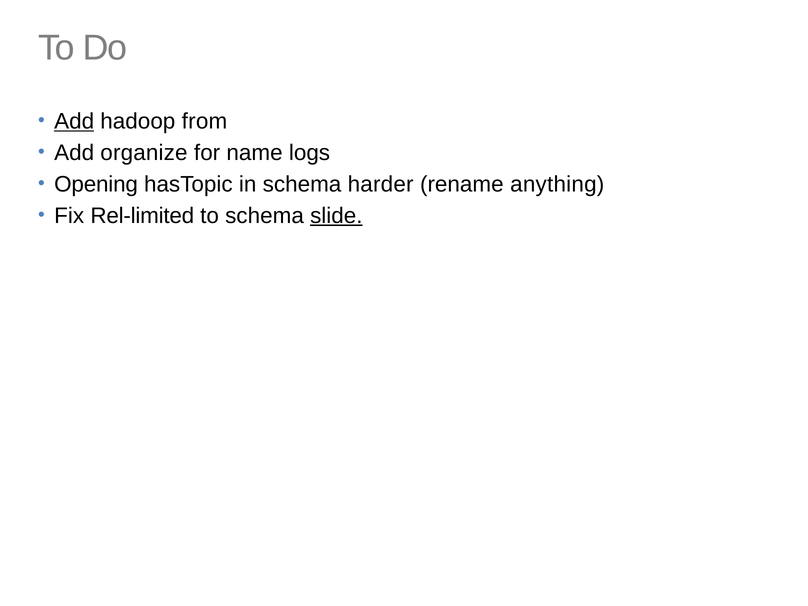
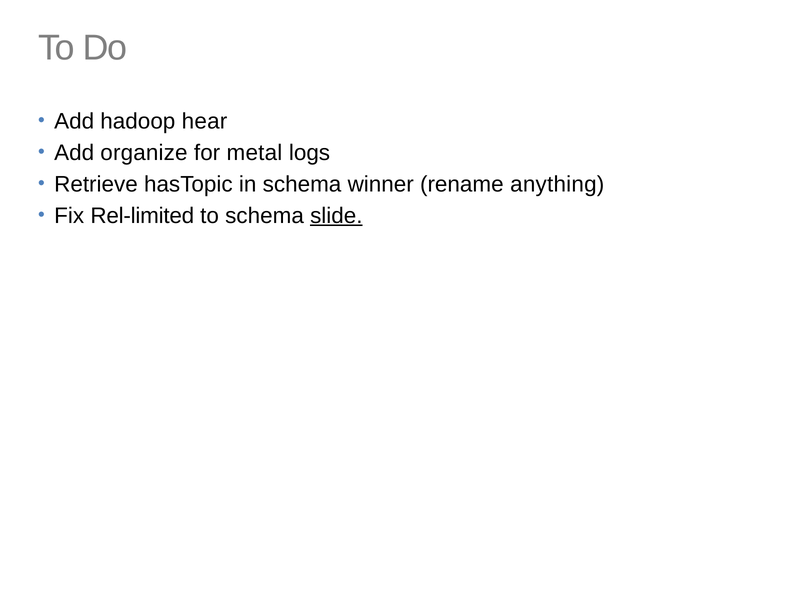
Add at (74, 121) underline: present -> none
from: from -> hear
name: name -> metal
Opening: Opening -> Retrieve
harder: harder -> winner
